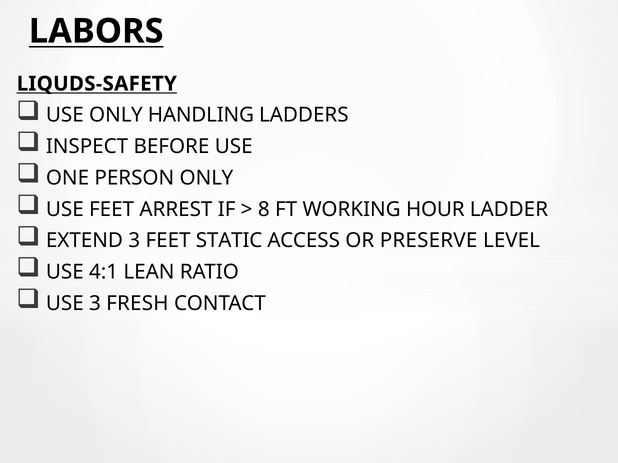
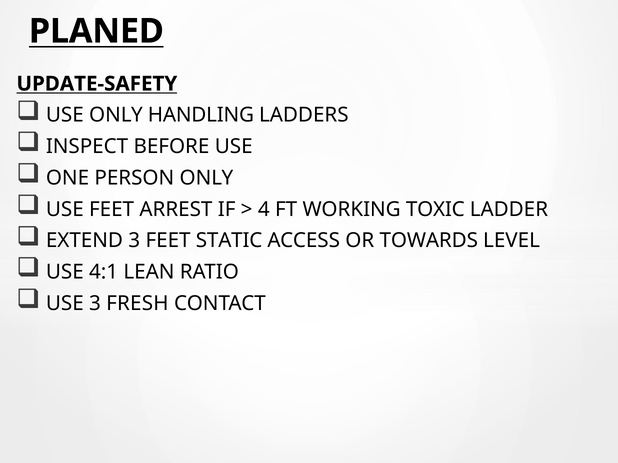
LABORS: LABORS -> PLANED
LIQUDS-SAFETY: LIQUDS-SAFETY -> UPDATE-SAFETY
8: 8 -> 4
HOUR: HOUR -> TOXIC
PRESERVE: PRESERVE -> TOWARDS
